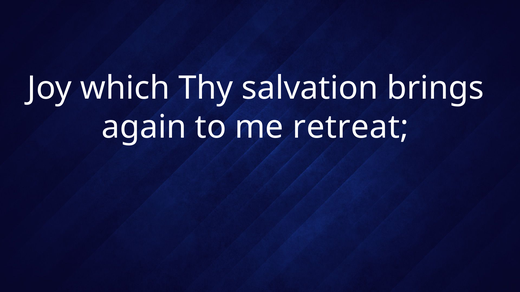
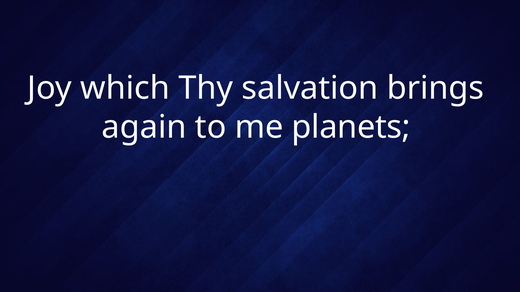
retreat: retreat -> planets
